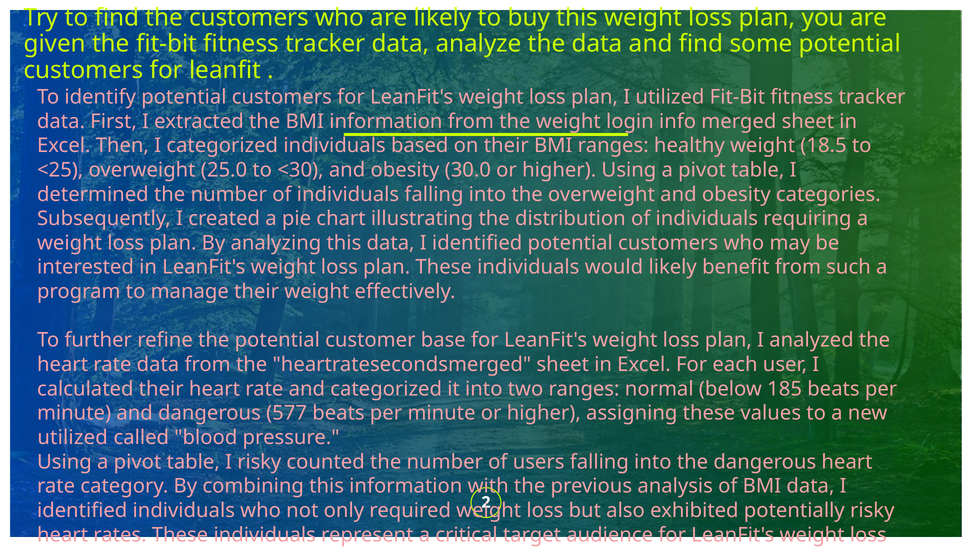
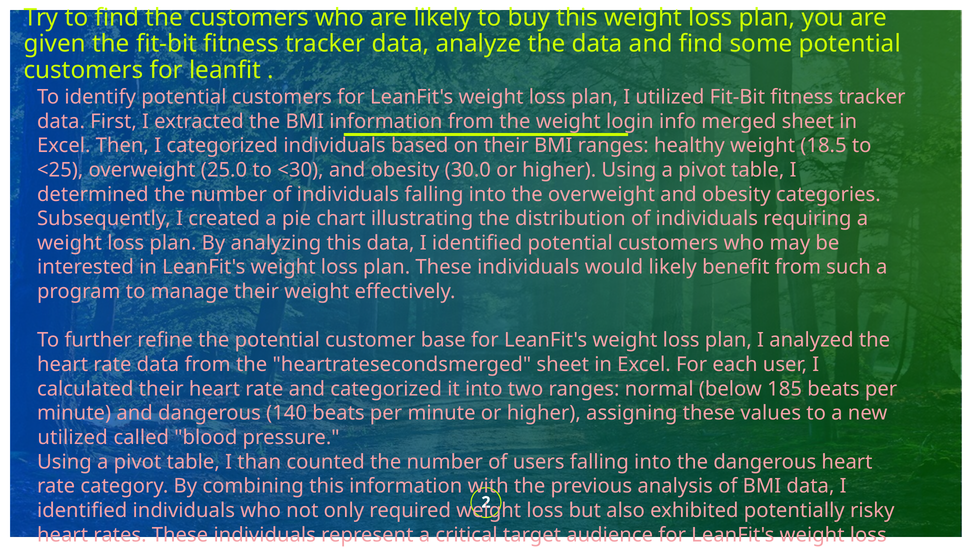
577: 577 -> 140
I risky: risky -> than
